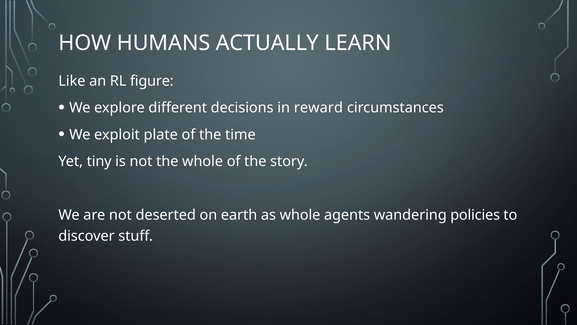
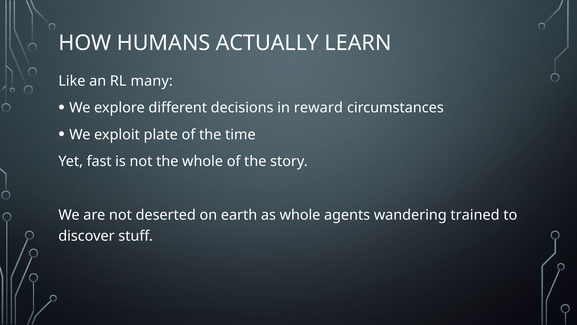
figure: figure -> many
tiny: tiny -> fast
policies: policies -> trained
